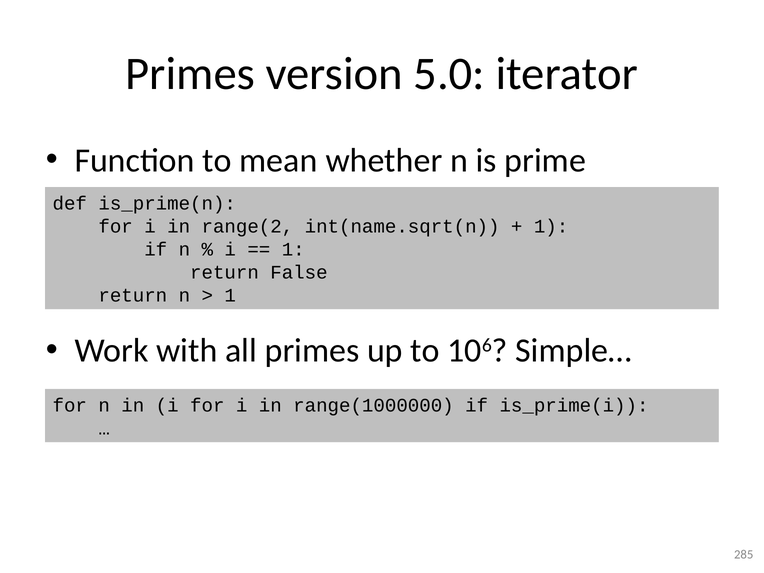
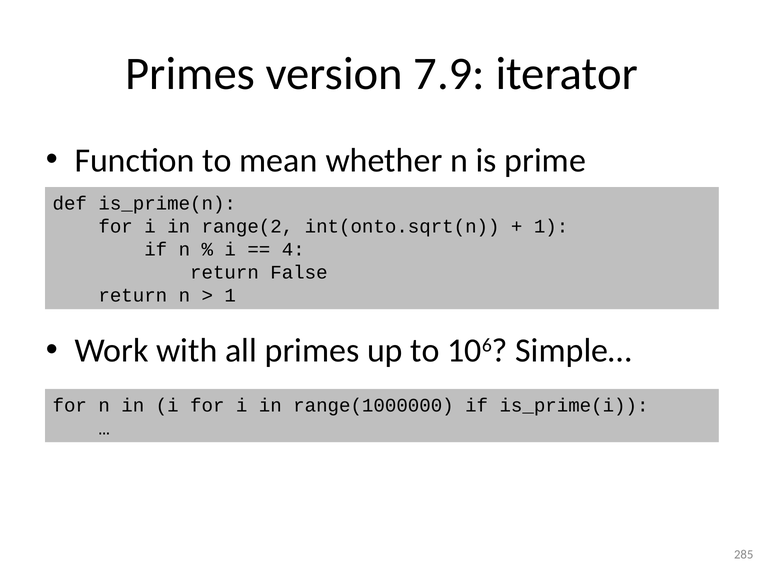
5.0: 5.0 -> 7.9
int(name.sqrt(n: int(name.sqrt(n -> int(onto.sqrt(n
1 at (293, 249): 1 -> 4
